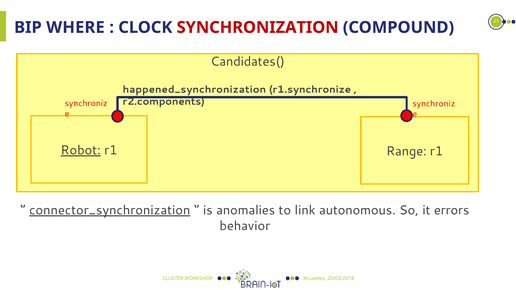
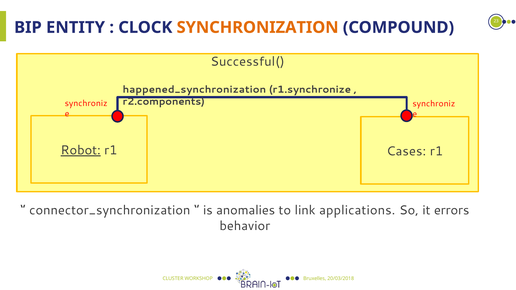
WHERE: WHERE -> ENTITY
SYNCHRONIZATION colour: red -> orange
Candidates(: Candidates( -> Successful(
Range: Range -> Cases
connector_synchronization underline: present -> none
autonomous: autonomous -> applications
